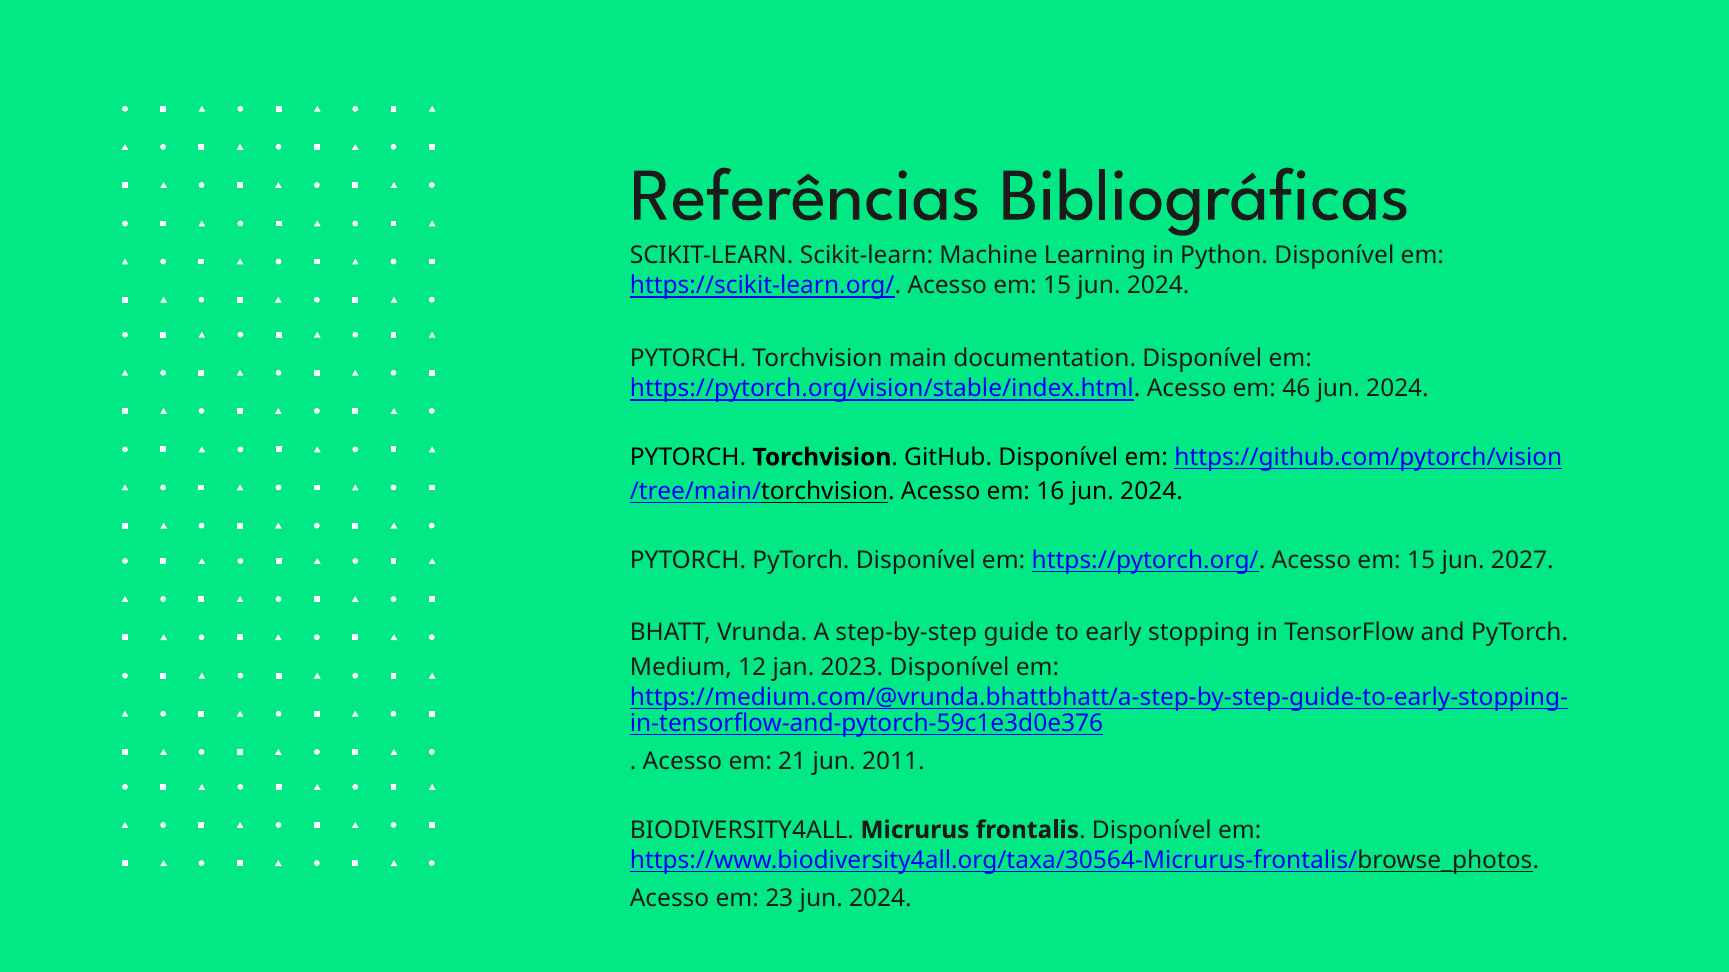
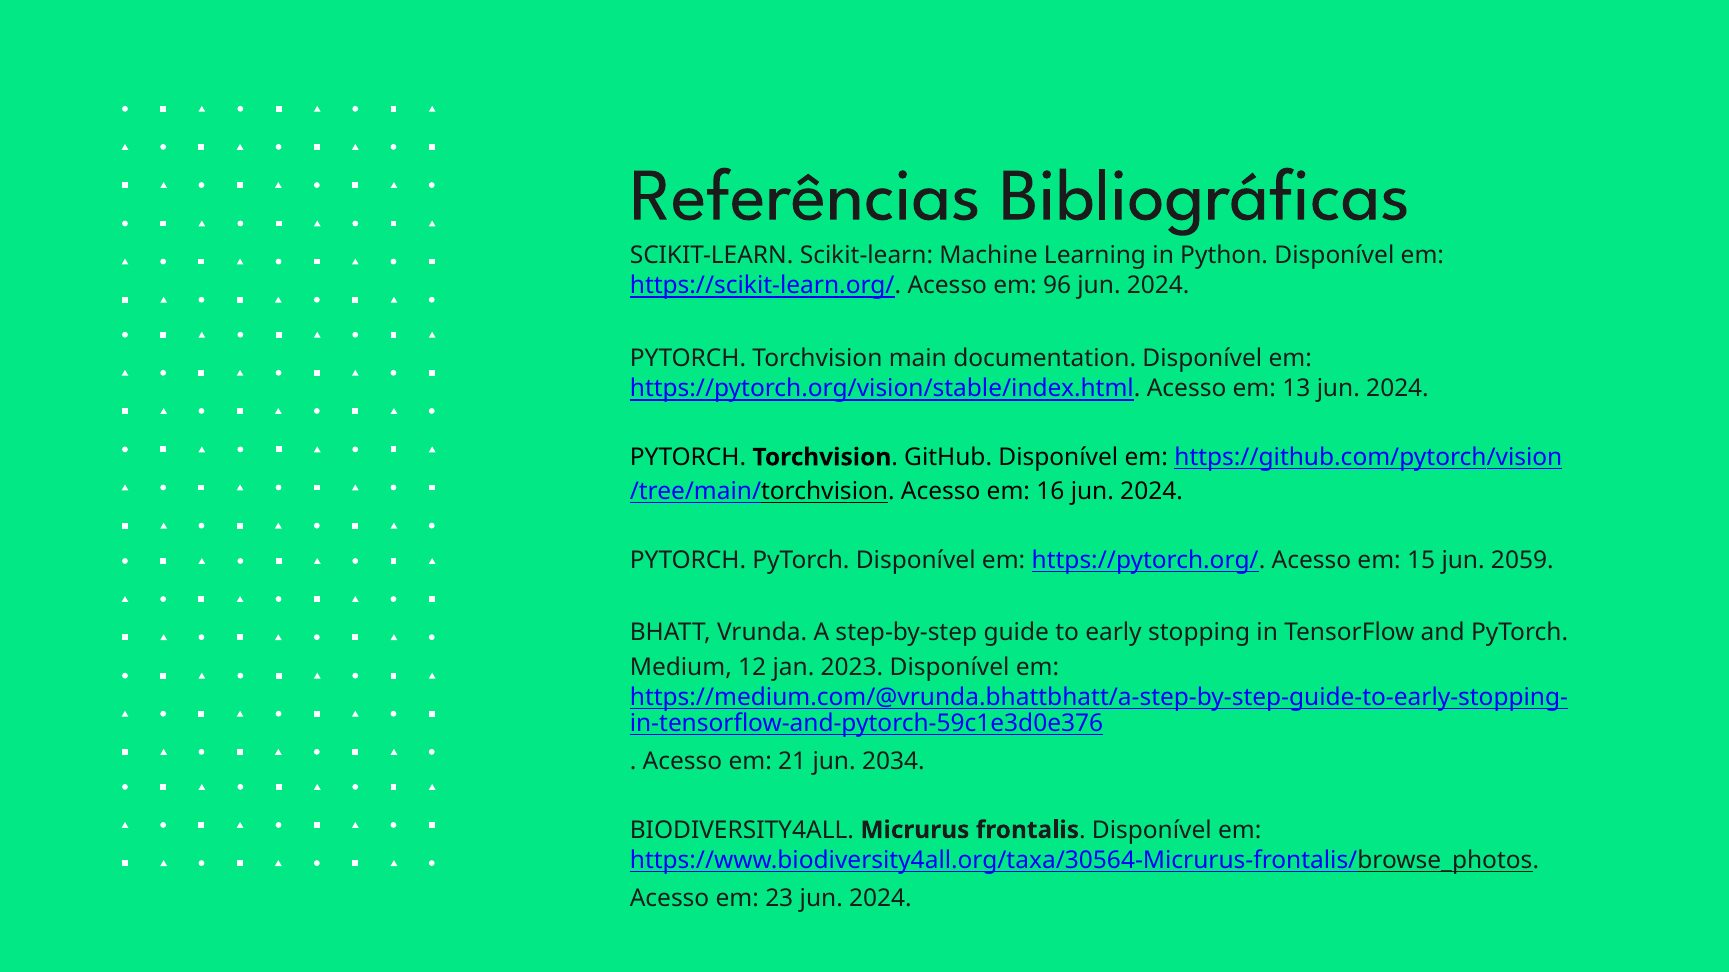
https://scikit-learn.org/ Acesso em 15: 15 -> 96
46: 46 -> 13
2027: 2027 -> 2059
2011: 2011 -> 2034
